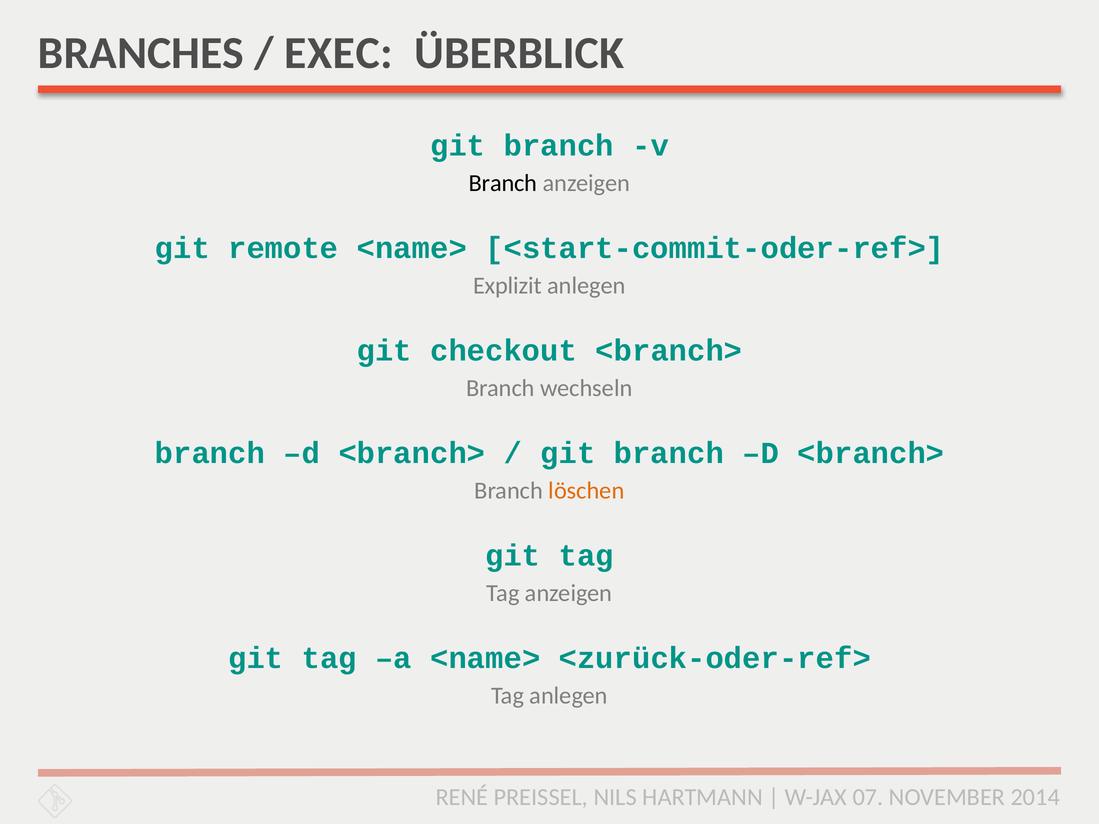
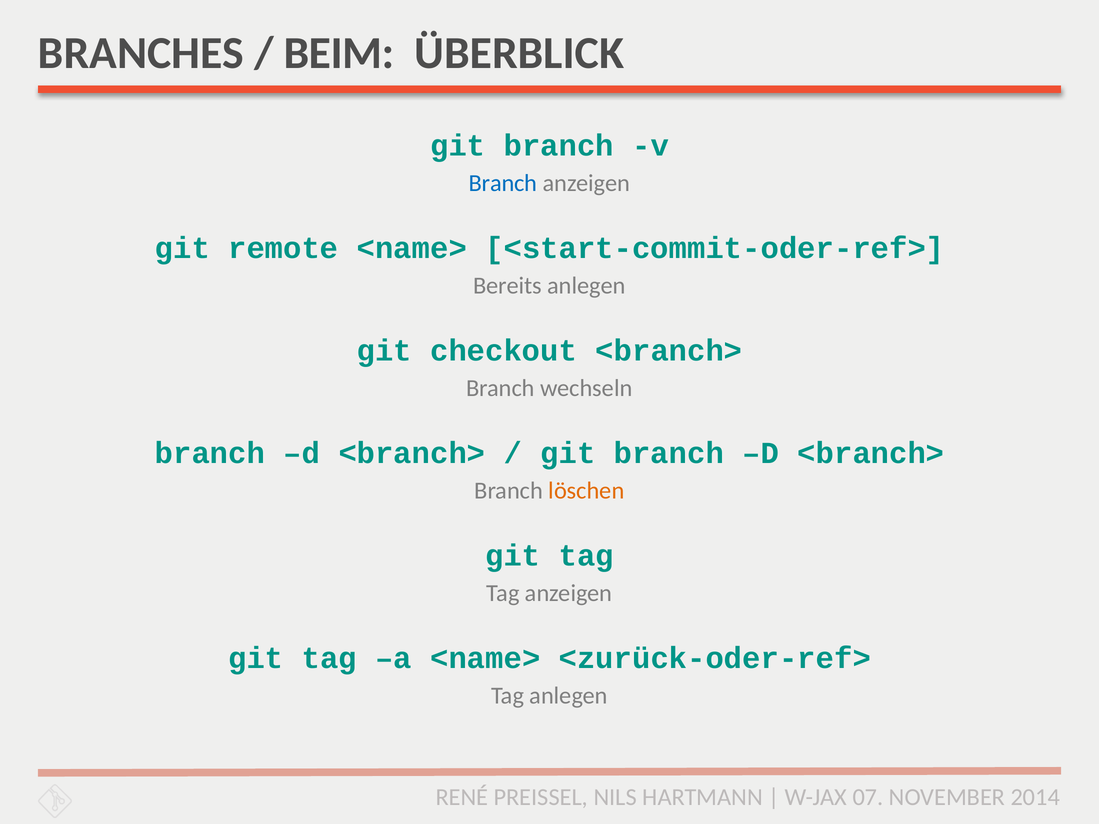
EXEC: EXEC -> BEIM
Branch at (503, 183) colour: black -> blue
Explizit: Explizit -> Bereits
